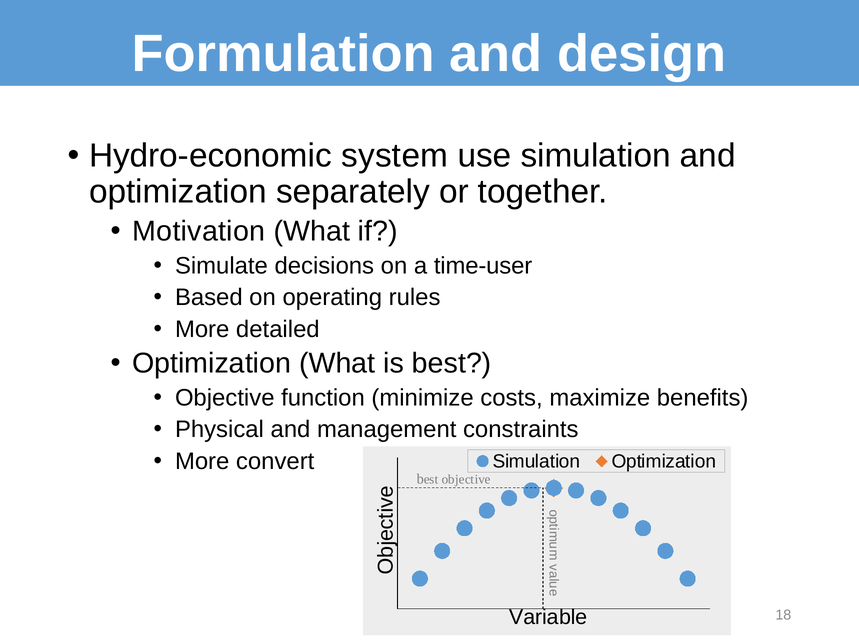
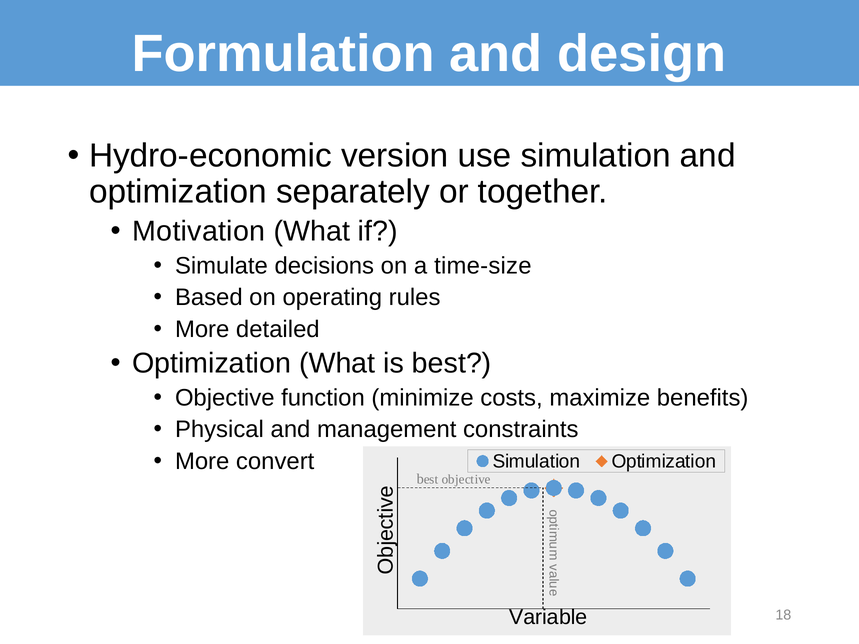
system: system -> version
time-user: time-user -> time-size
